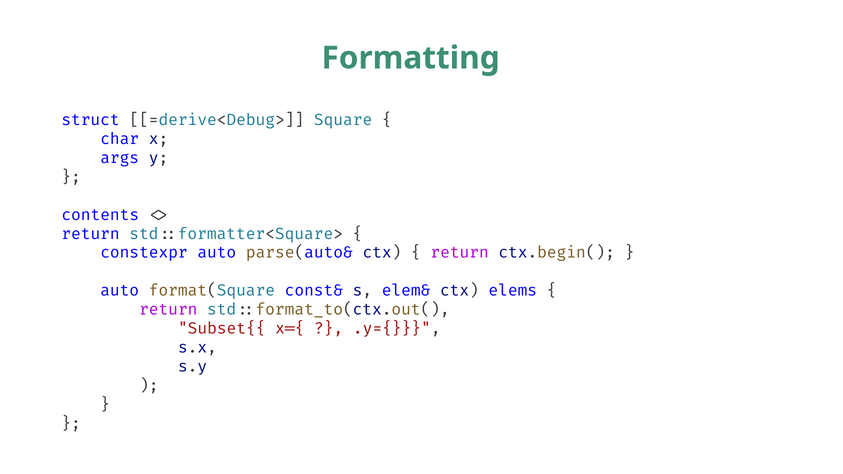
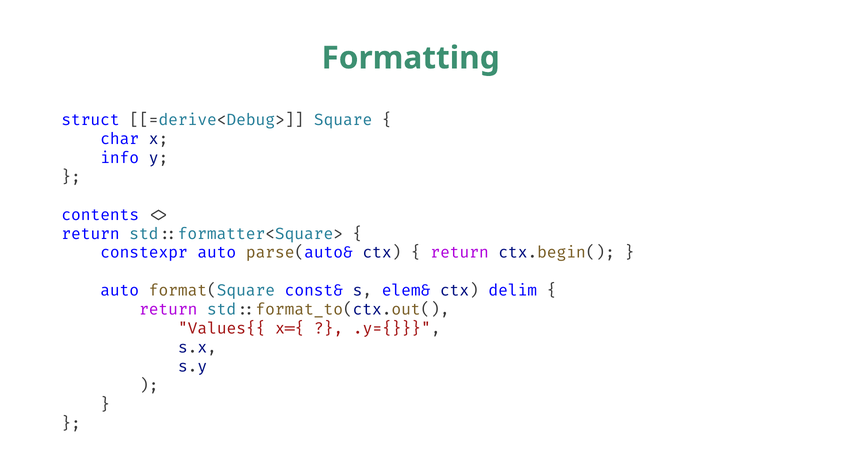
args: args -> info
elems: elems -> delim
Subset{{.x={: Subset{{.x={ -> Values{{.x={
